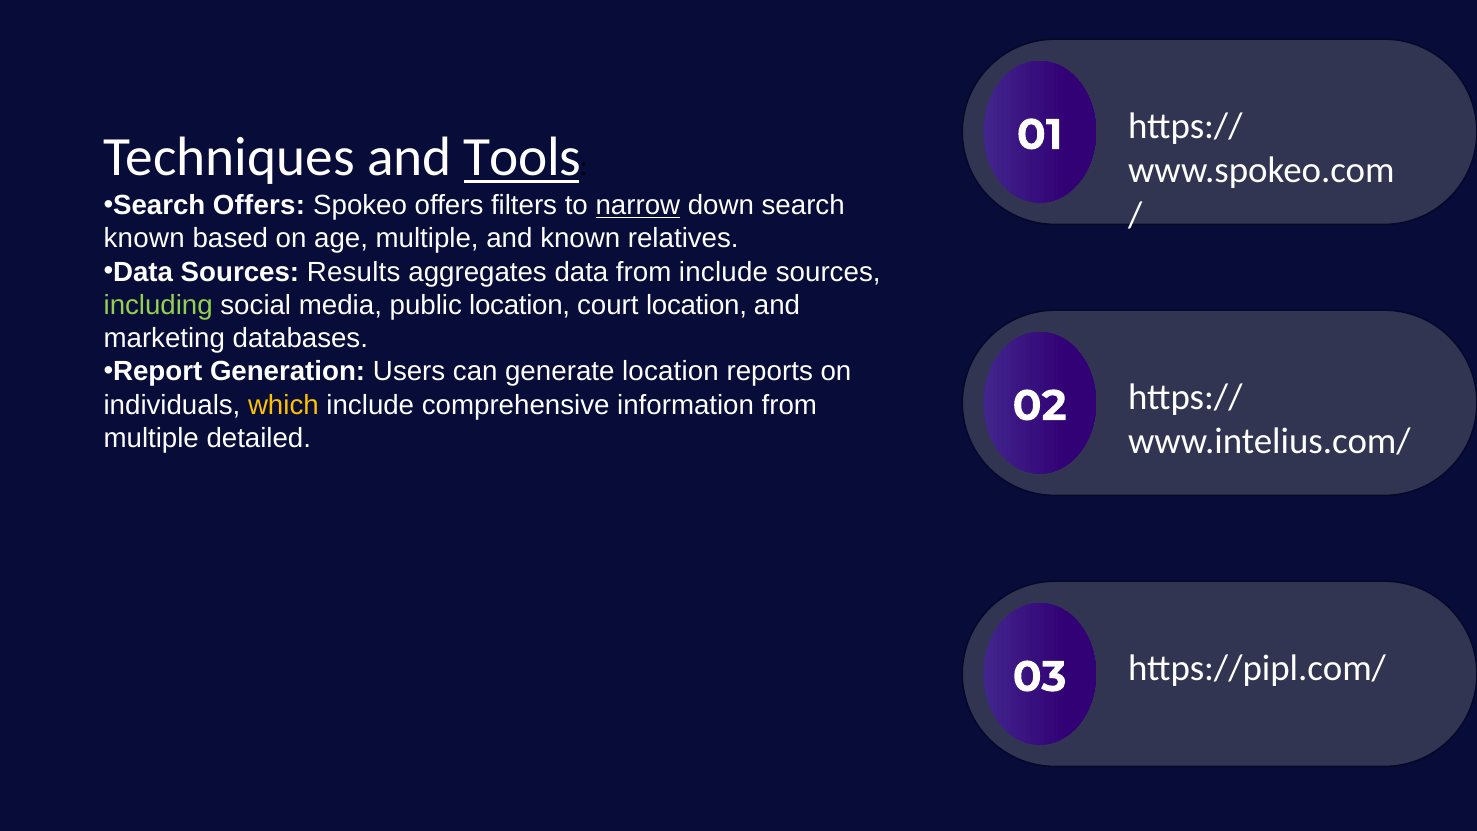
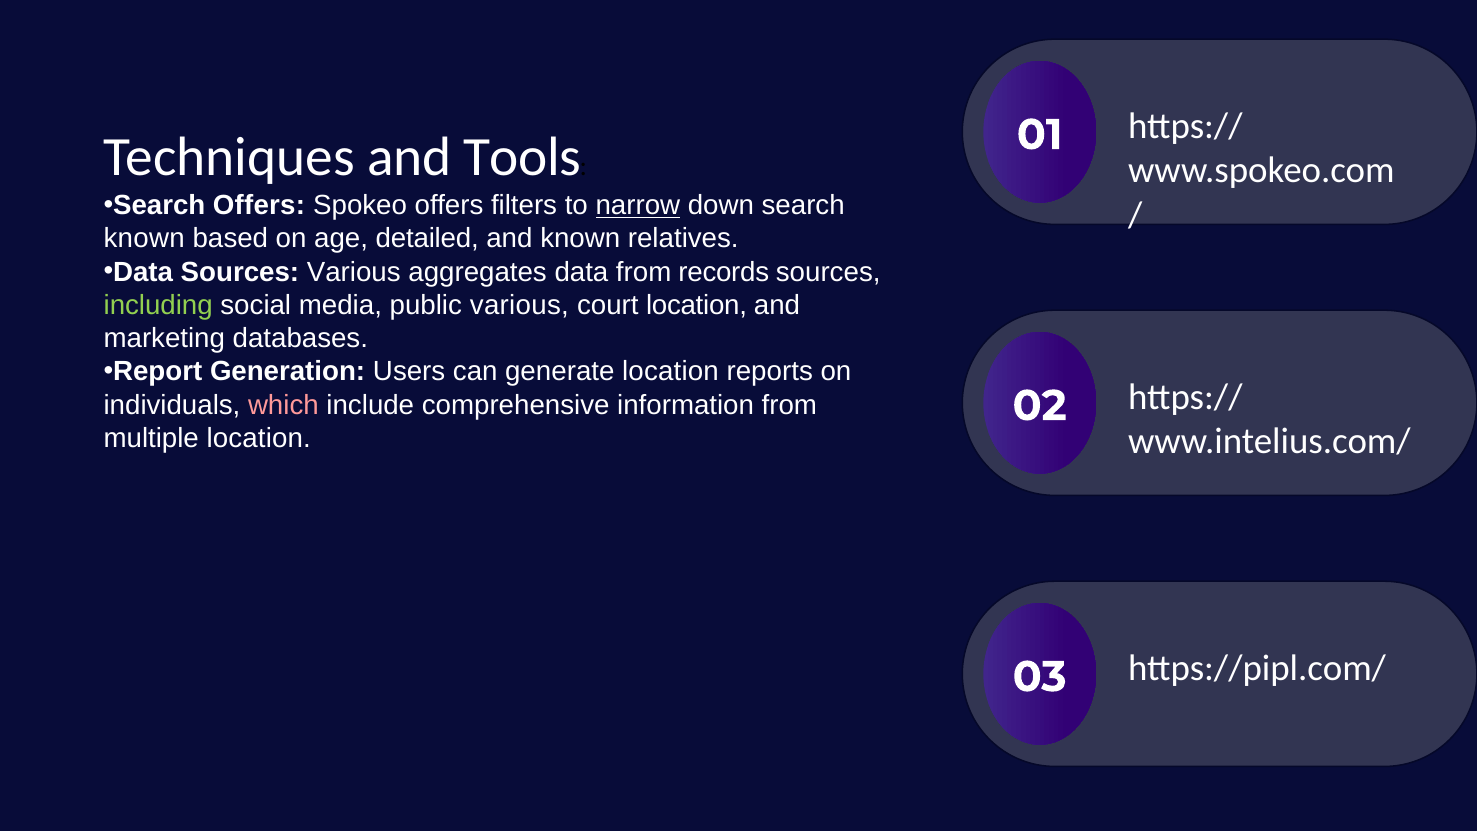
Tools underline: present -> none
age multiple: multiple -> detailed
Sources Results: Results -> Various
from include: include -> records
public location: location -> various
which colour: yellow -> pink
multiple detailed: detailed -> location
